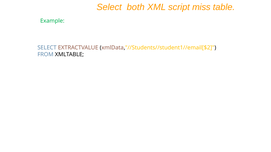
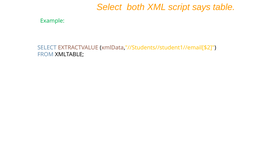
miss: miss -> says
